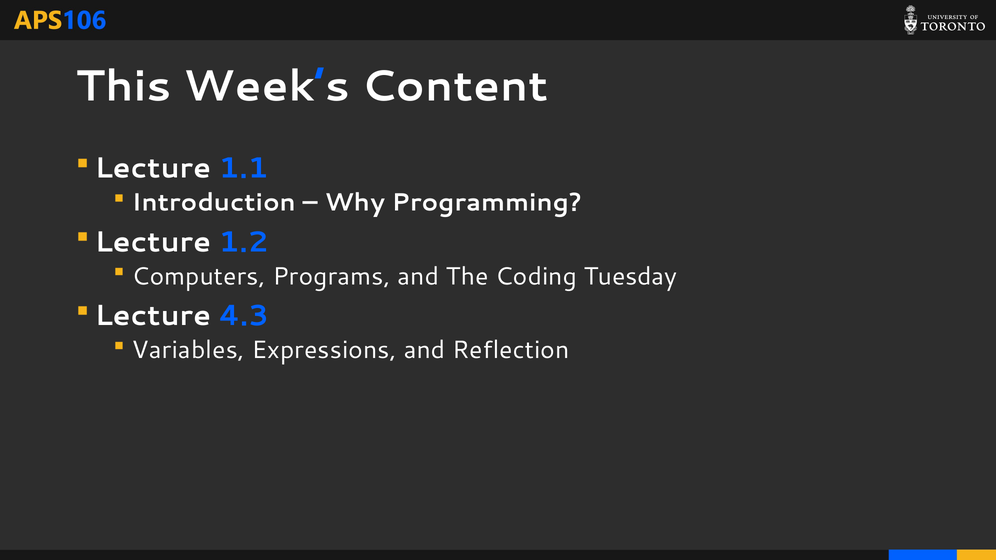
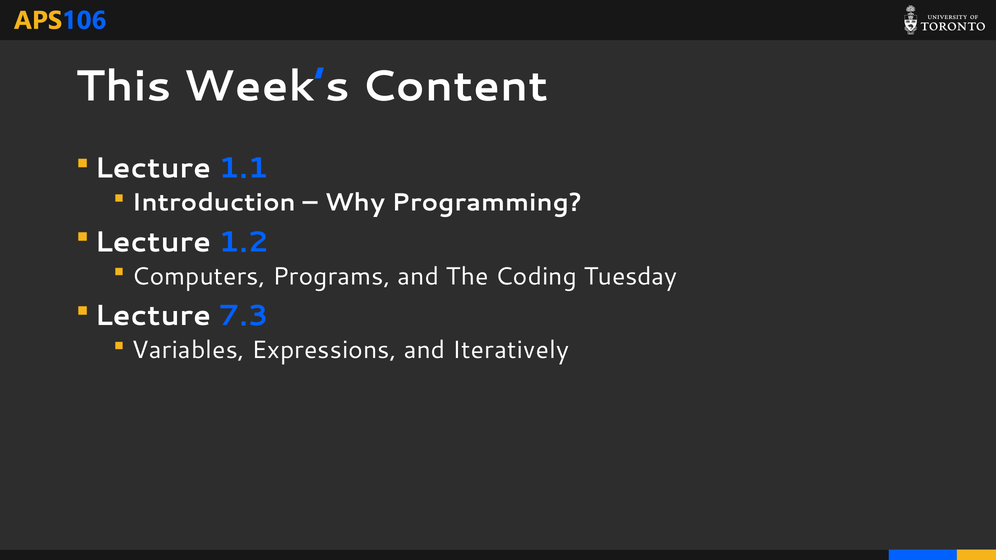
4.3: 4.3 -> 7.3
Reflection: Reflection -> Iteratively
